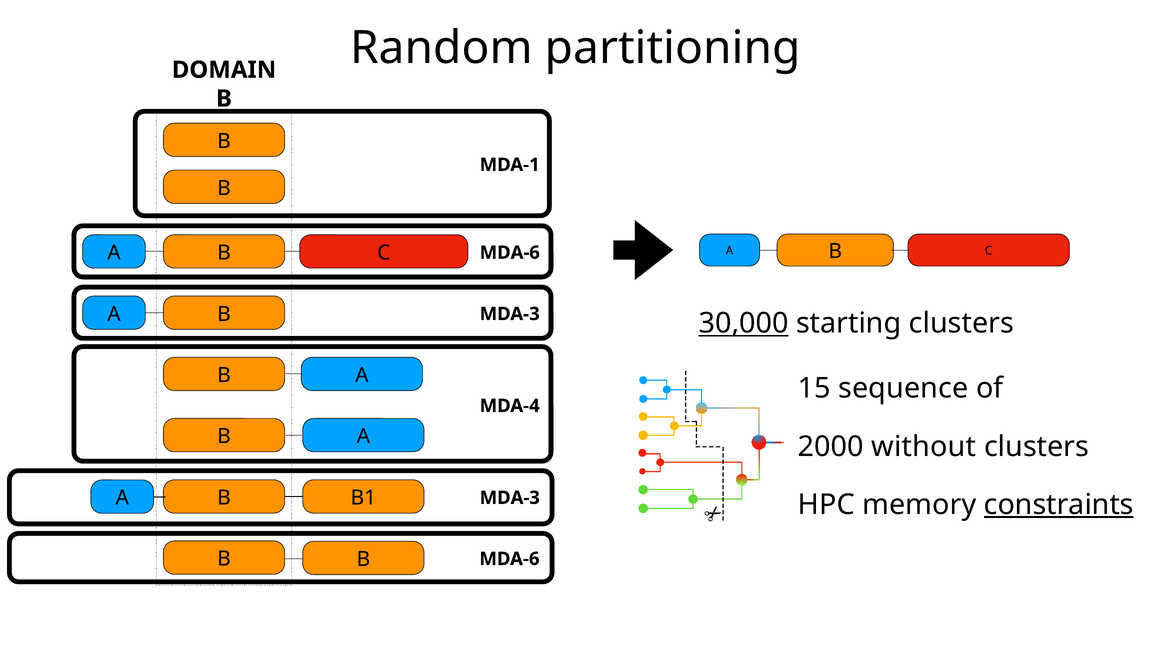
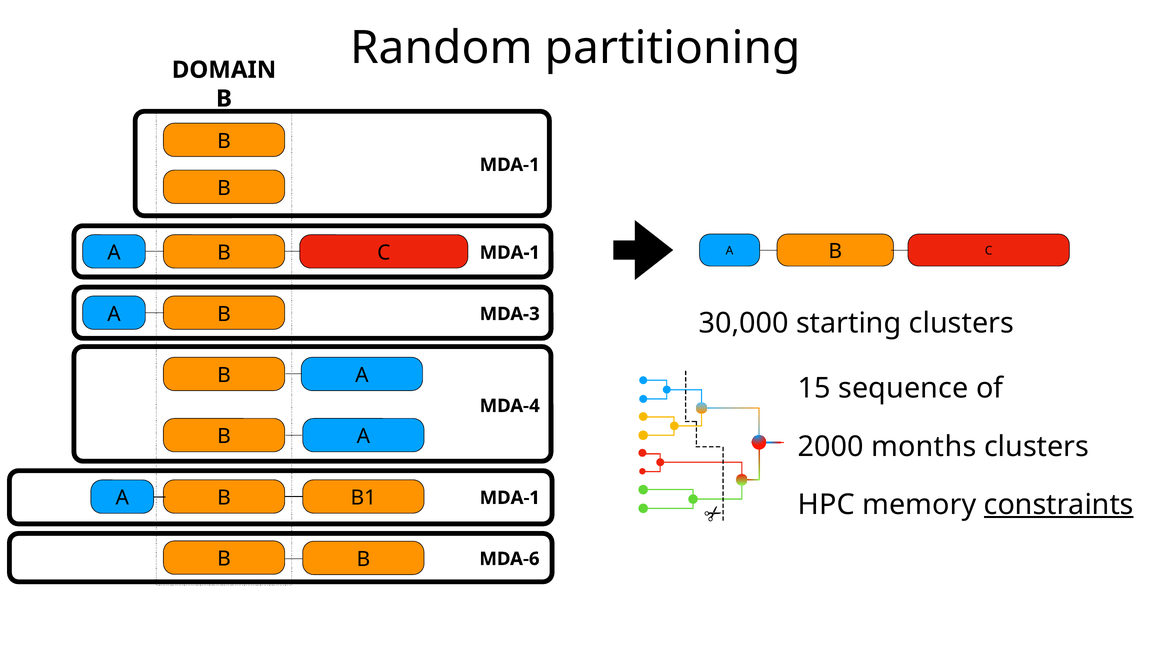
MDA-6 at (510, 253): MDA-6 -> MDA-1
30,000 underline: present -> none
without: without -> months
MDA-3 at (510, 498): MDA-3 -> MDA-1
